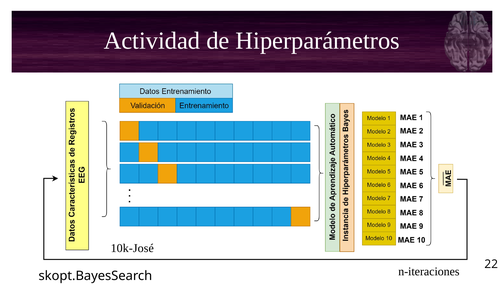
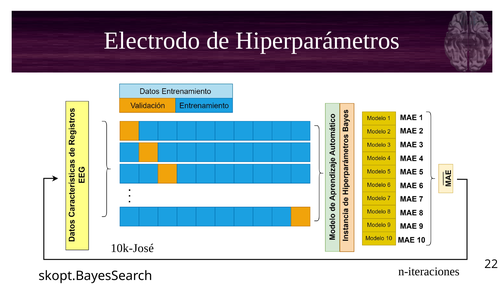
Actividad: Actividad -> Electrodo
